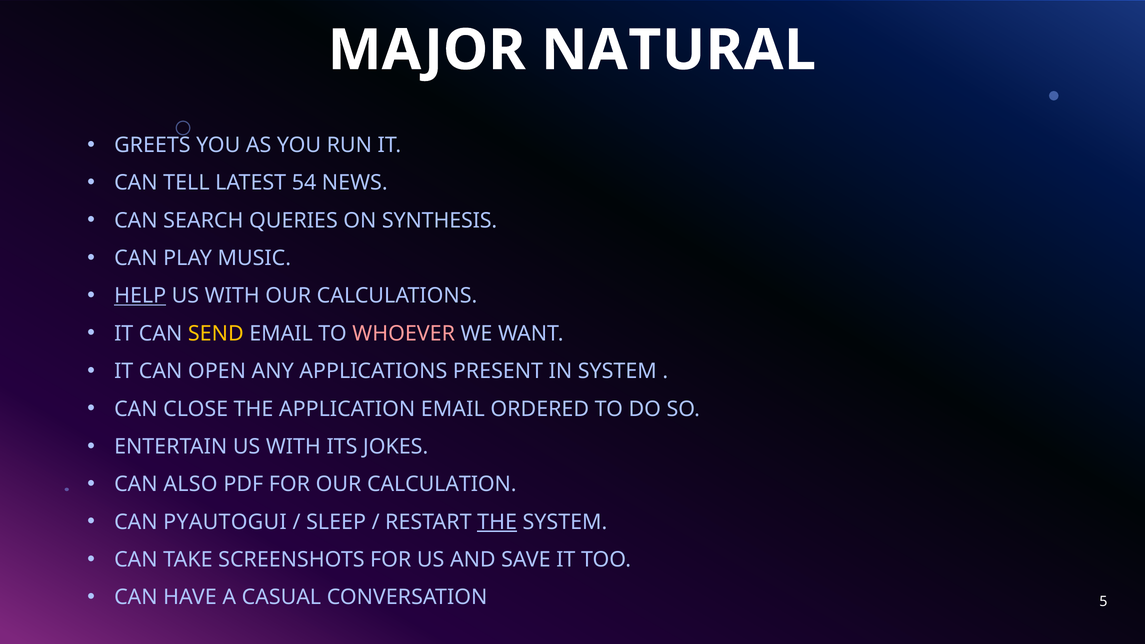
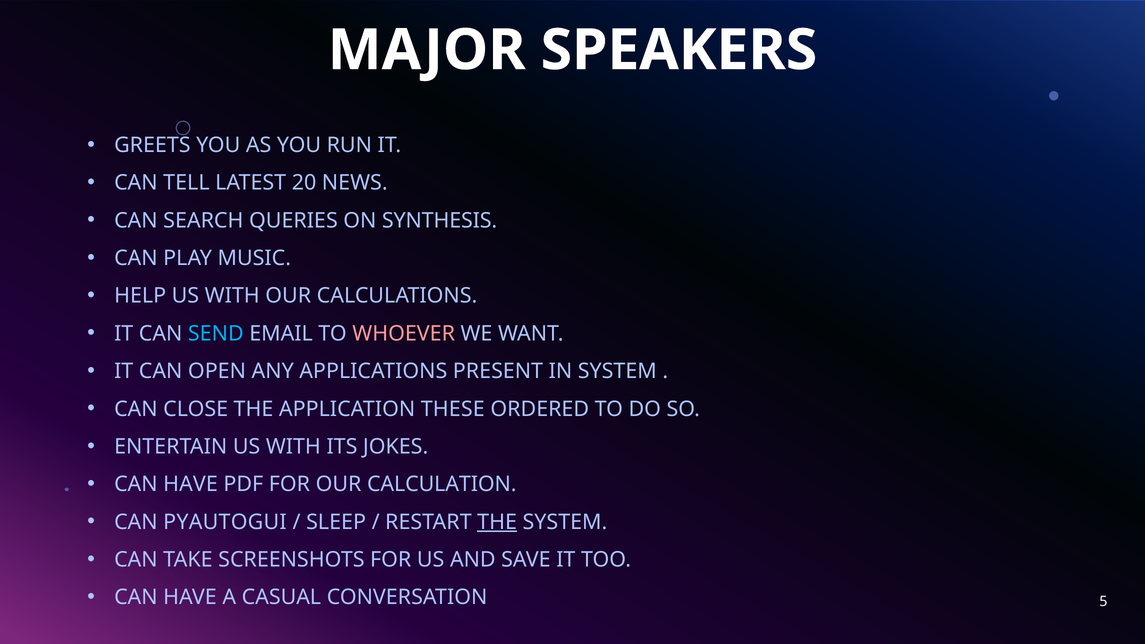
NATURAL: NATURAL -> SPEAKERS
54: 54 -> 20
HELP underline: present -> none
SEND colour: yellow -> light blue
APPLICATION EMAIL: EMAIL -> THESE
ALSO at (190, 484): ALSO -> HAVE
